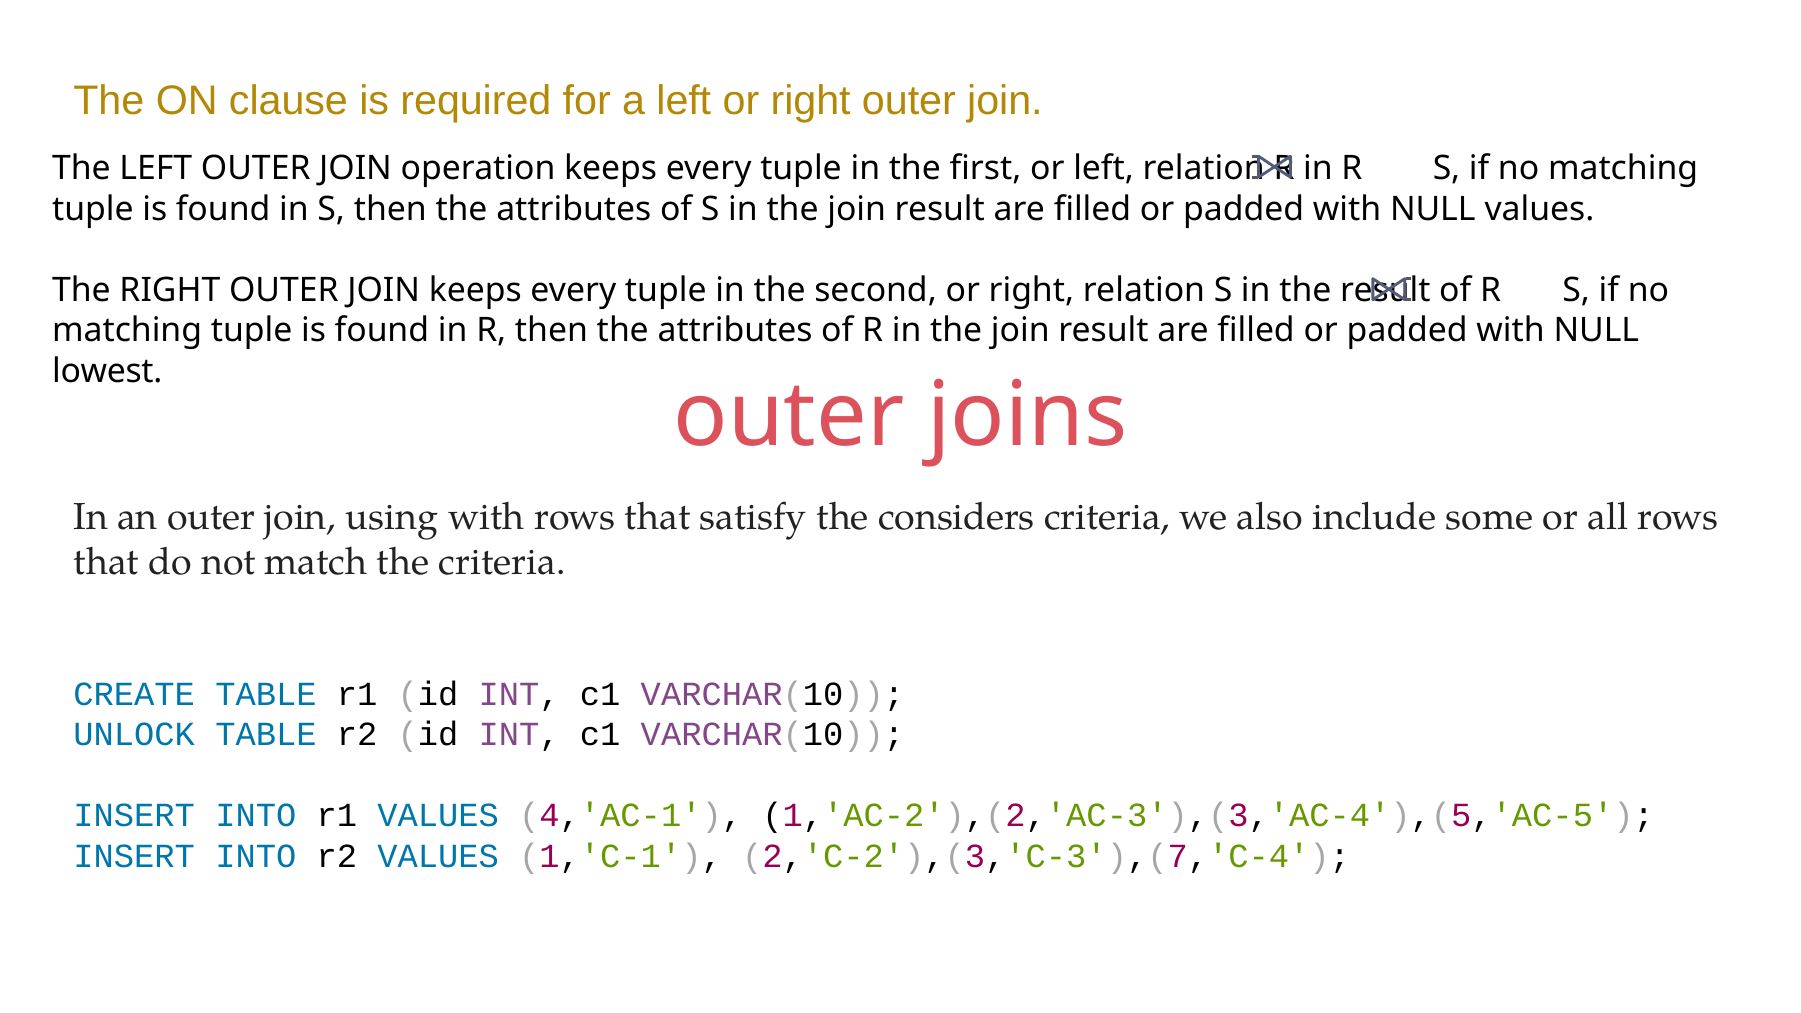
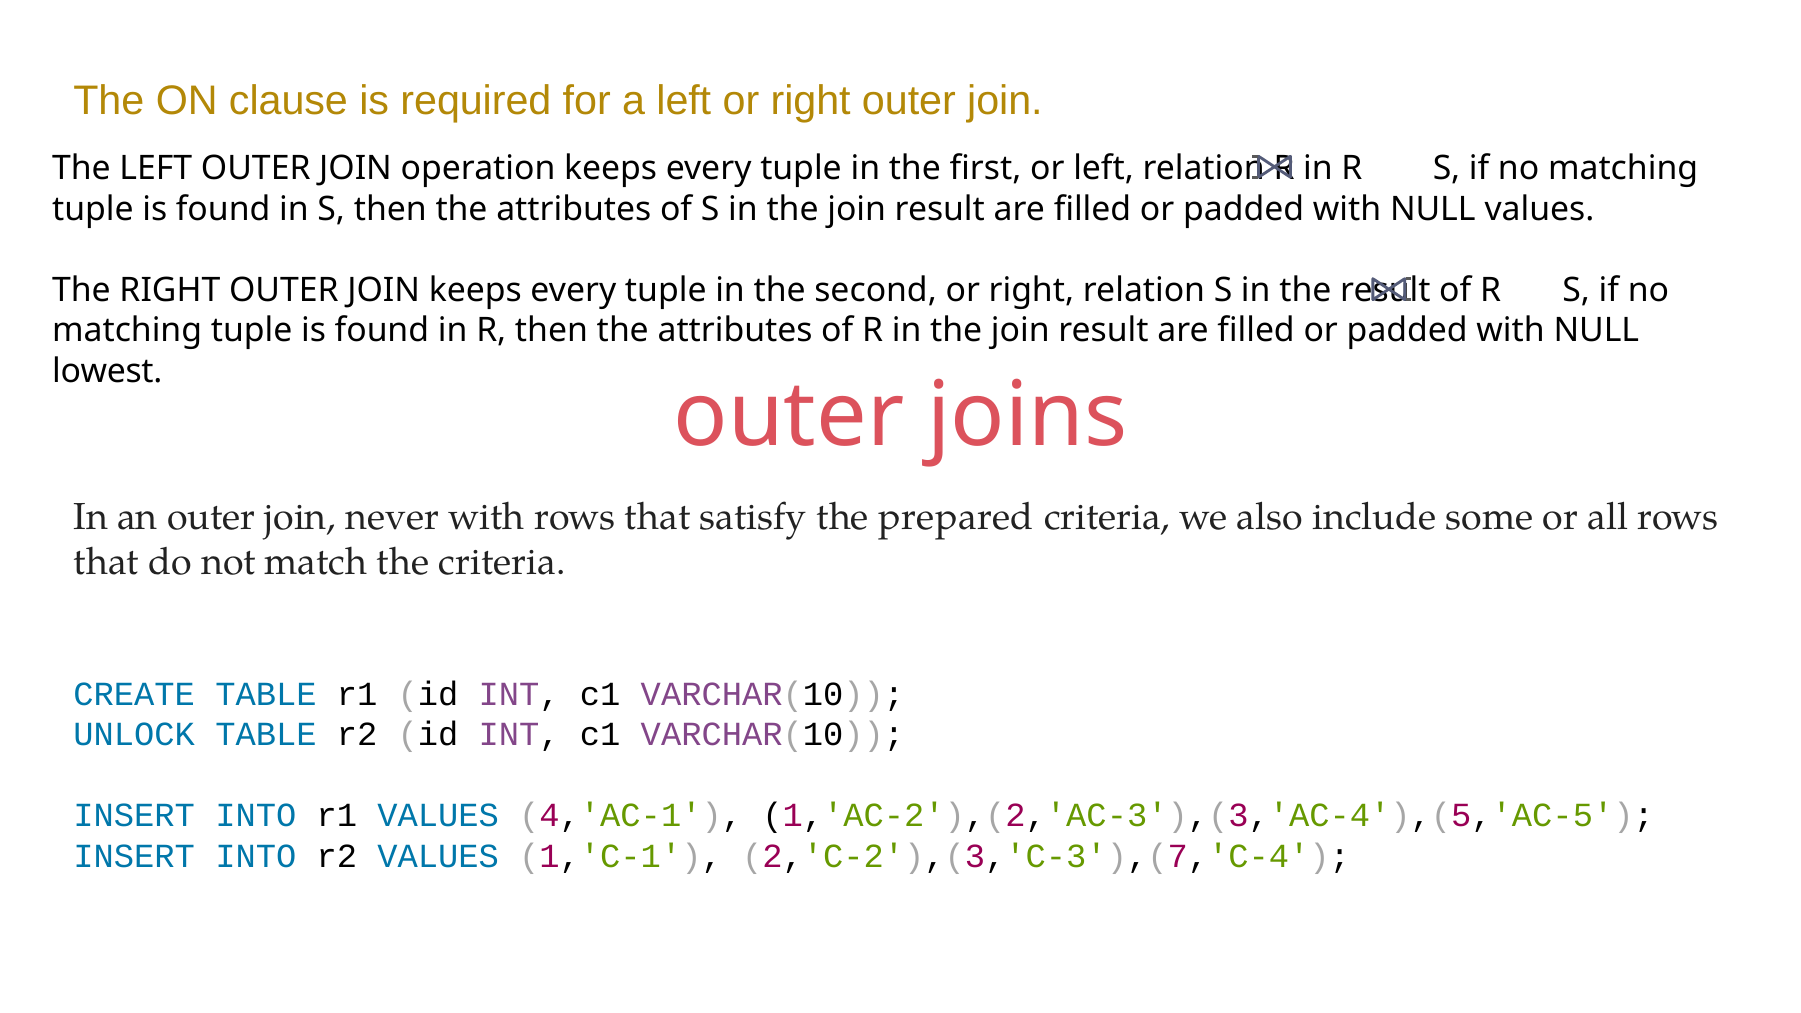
using: using -> never
considers: considers -> prepared
